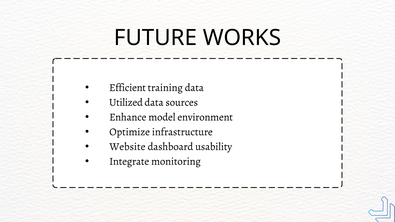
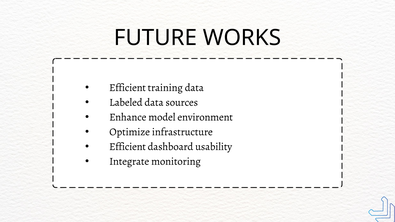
Utilized: Utilized -> Labeled
Website at (127, 147): Website -> Efficient
